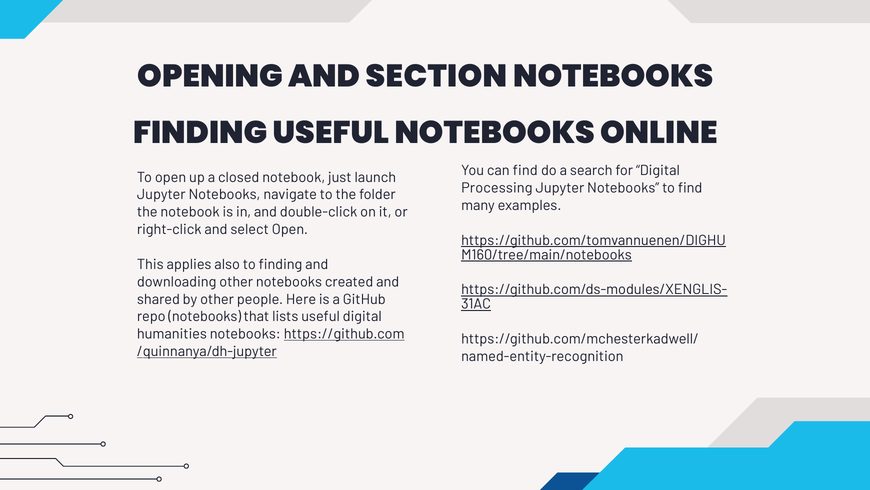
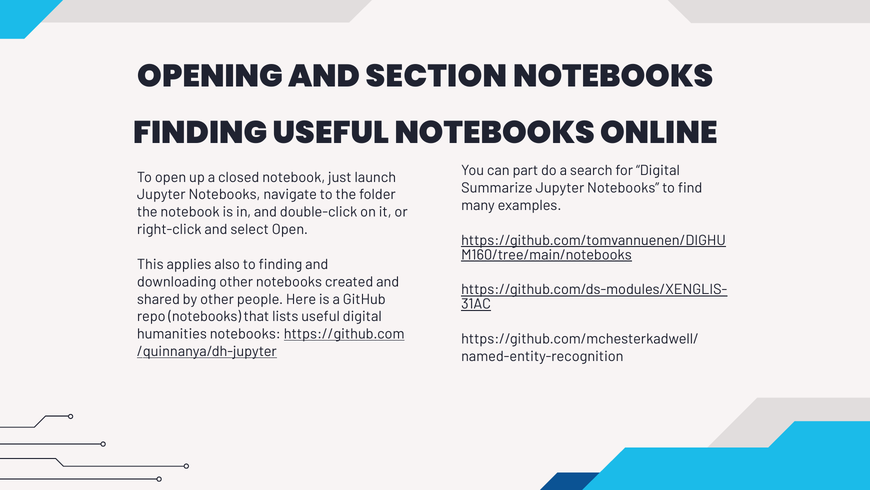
can find: find -> part
Processing: Processing -> Summarize
